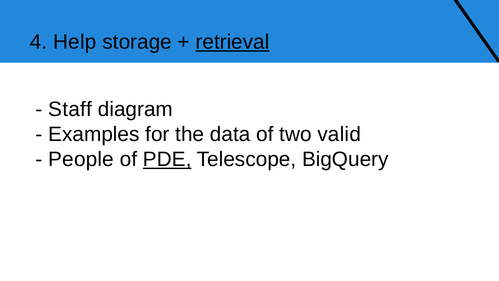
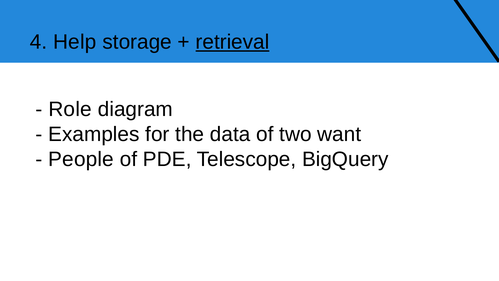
Staff: Staff -> Role
valid: valid -> want
PDE underline: present -> none
